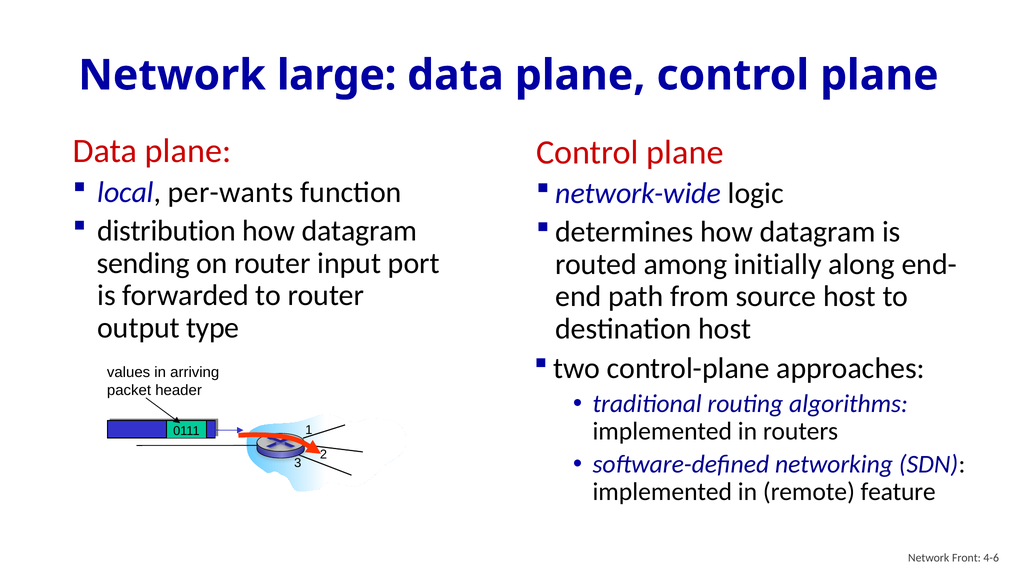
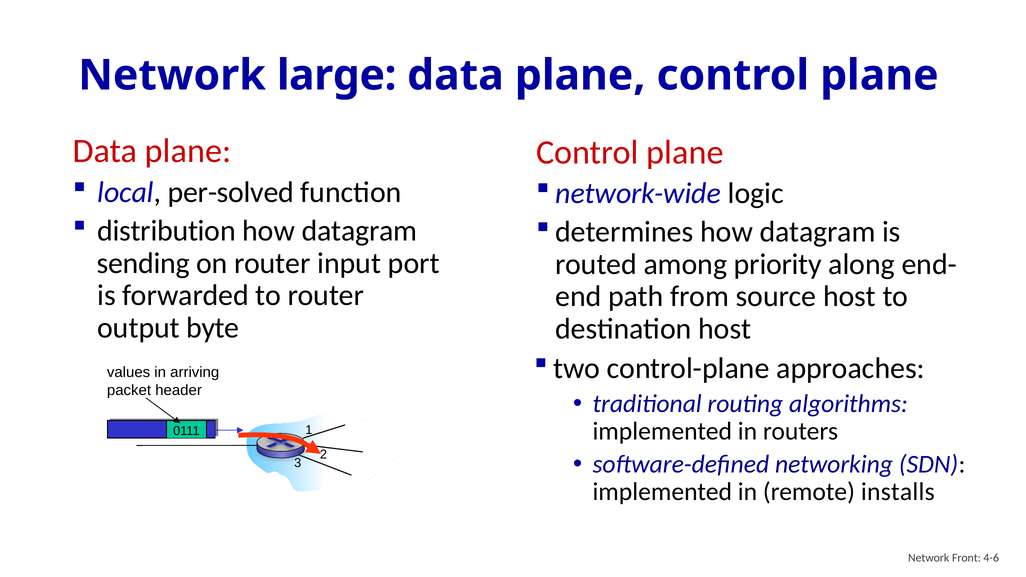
per-wants: per-wants -> per-solved
initially: initially -> priority
type: type -> byte
feature: feature -> installs
